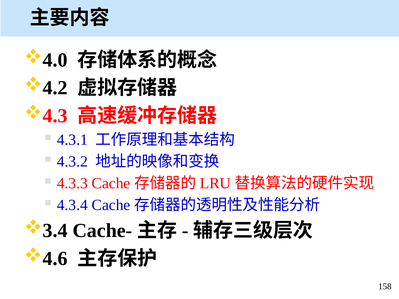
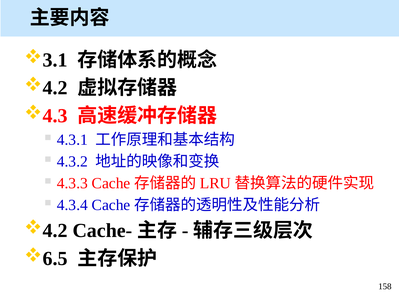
4.0: 4.0 -> 3.1
3.4 at (55, 231): 3.4 -> 4.2
4.6: 4.6 -> 6.5
